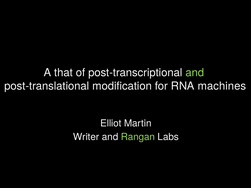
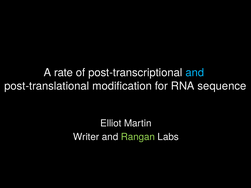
that: that -> rate
and at (195, 73) colour: light green -> light blue
machines: machines -> sequence
